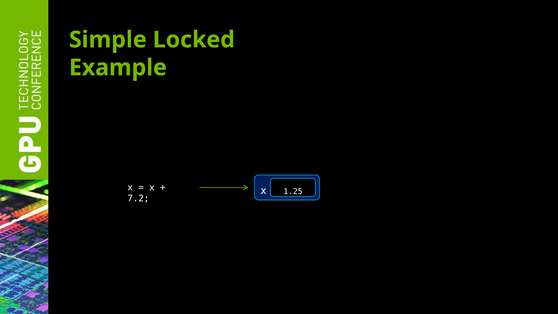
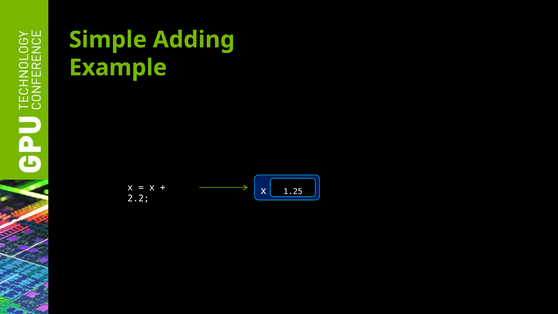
Locked: Locked -> Adding
7.2: 7.2 -> 2.2
